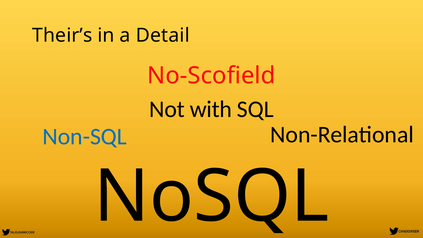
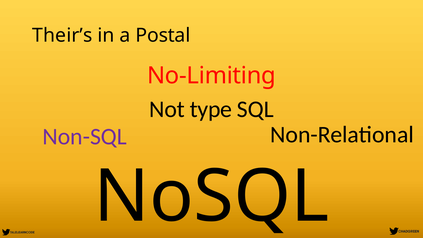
Detail: Detail -> Postal
No-Scofield: No-Scofield -> No-Limiting
with: with -> type
Non-SQL colour: blue -> purple
